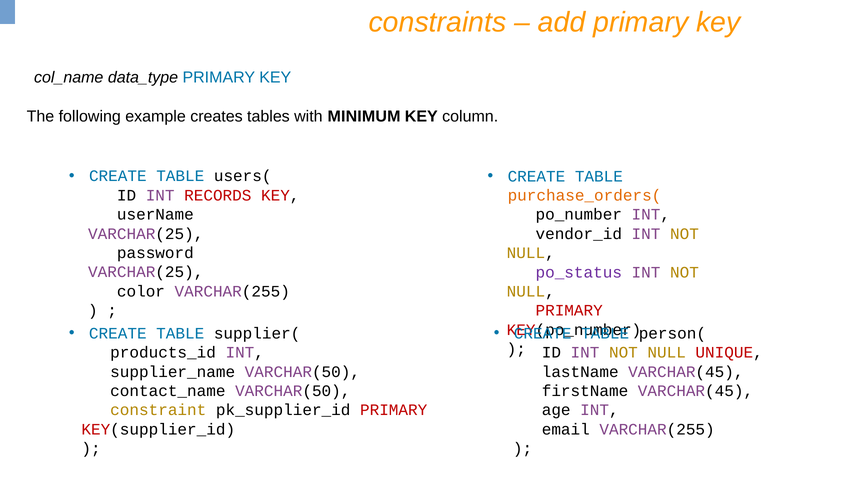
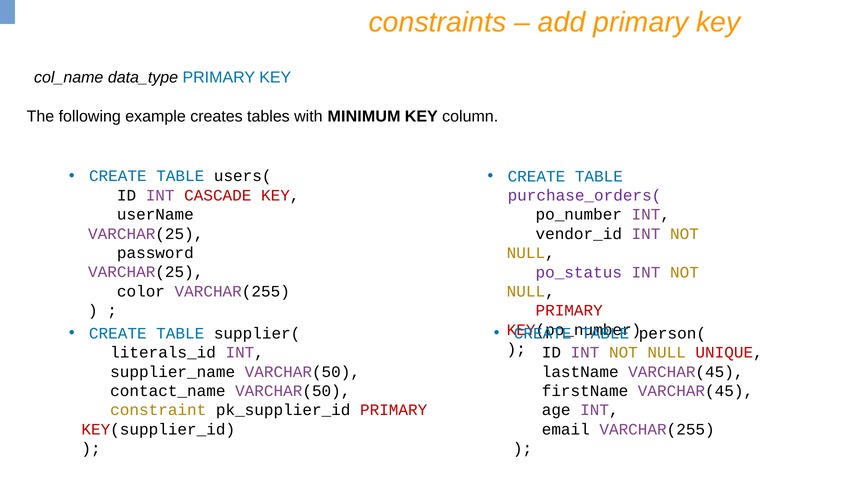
RECORDS: RECORDS -> CASCADE
purchase_orders( colour: orange -> purple
products_id: products_id -> literals_id
